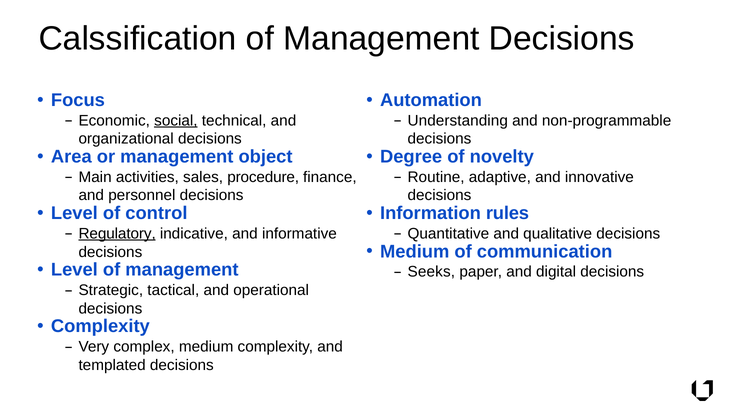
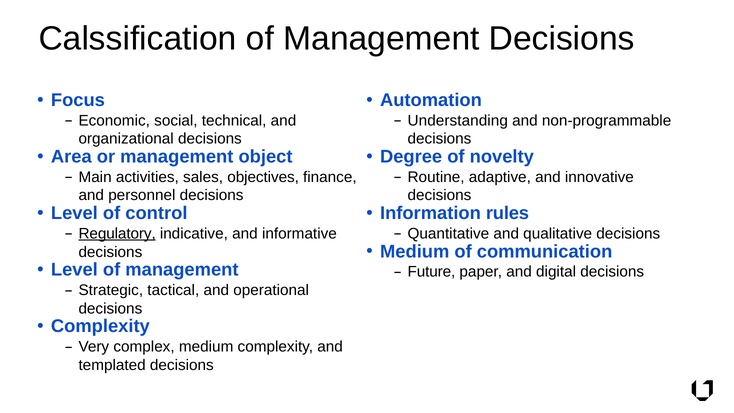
social underline: present -> none
procedure: procedure -> objectives
Seeks: Seeks -> Future
